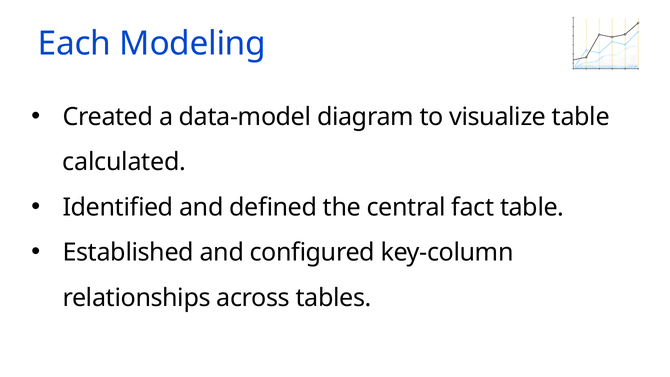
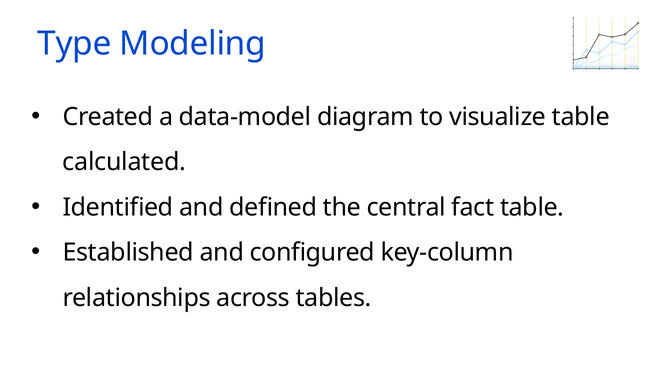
Each: Each -> Type
